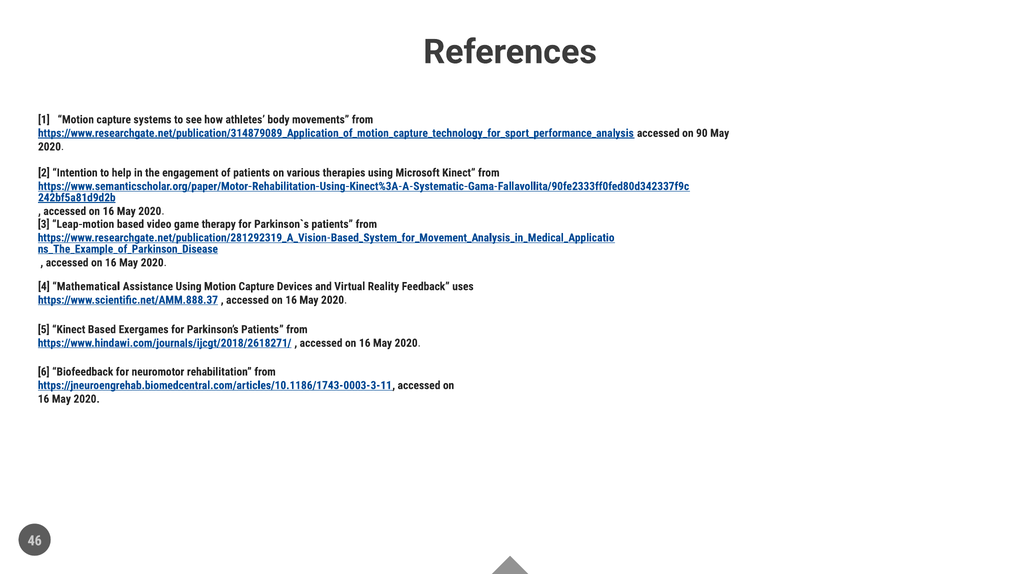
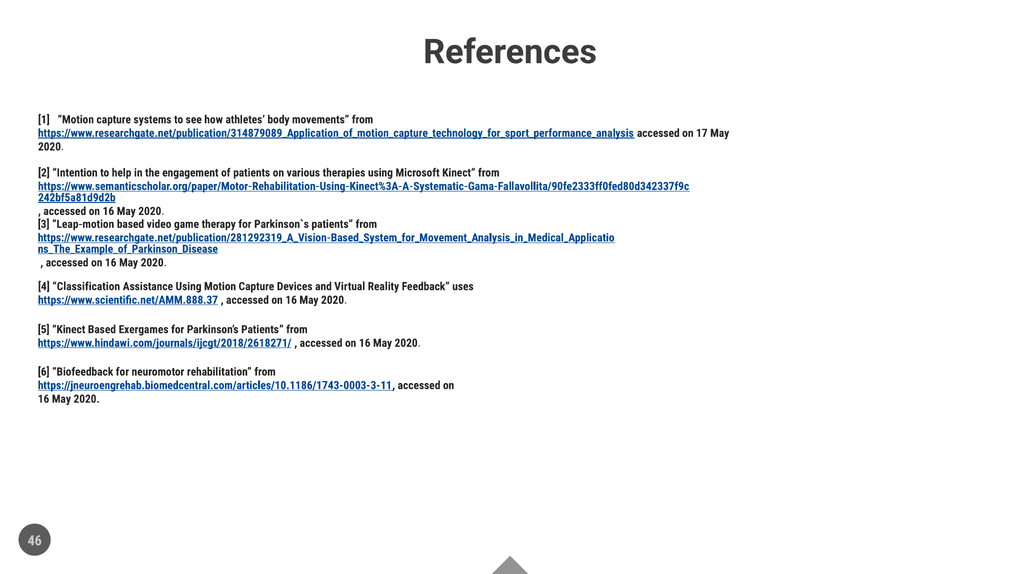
90: 90 -> 17
Mathematical: Mathematical -> Classification
